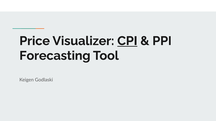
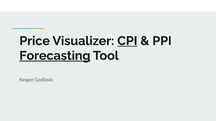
Forecasting underline: none -> present
